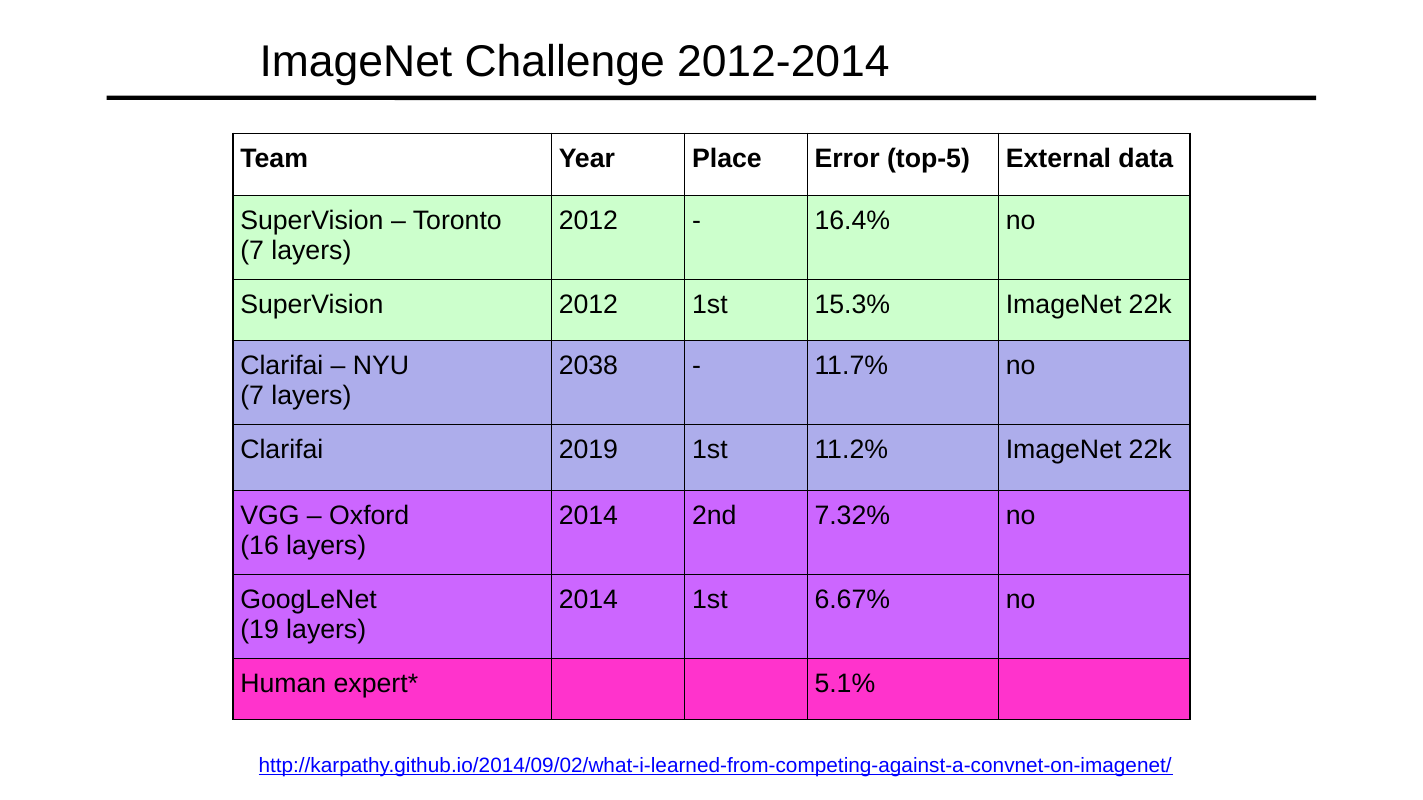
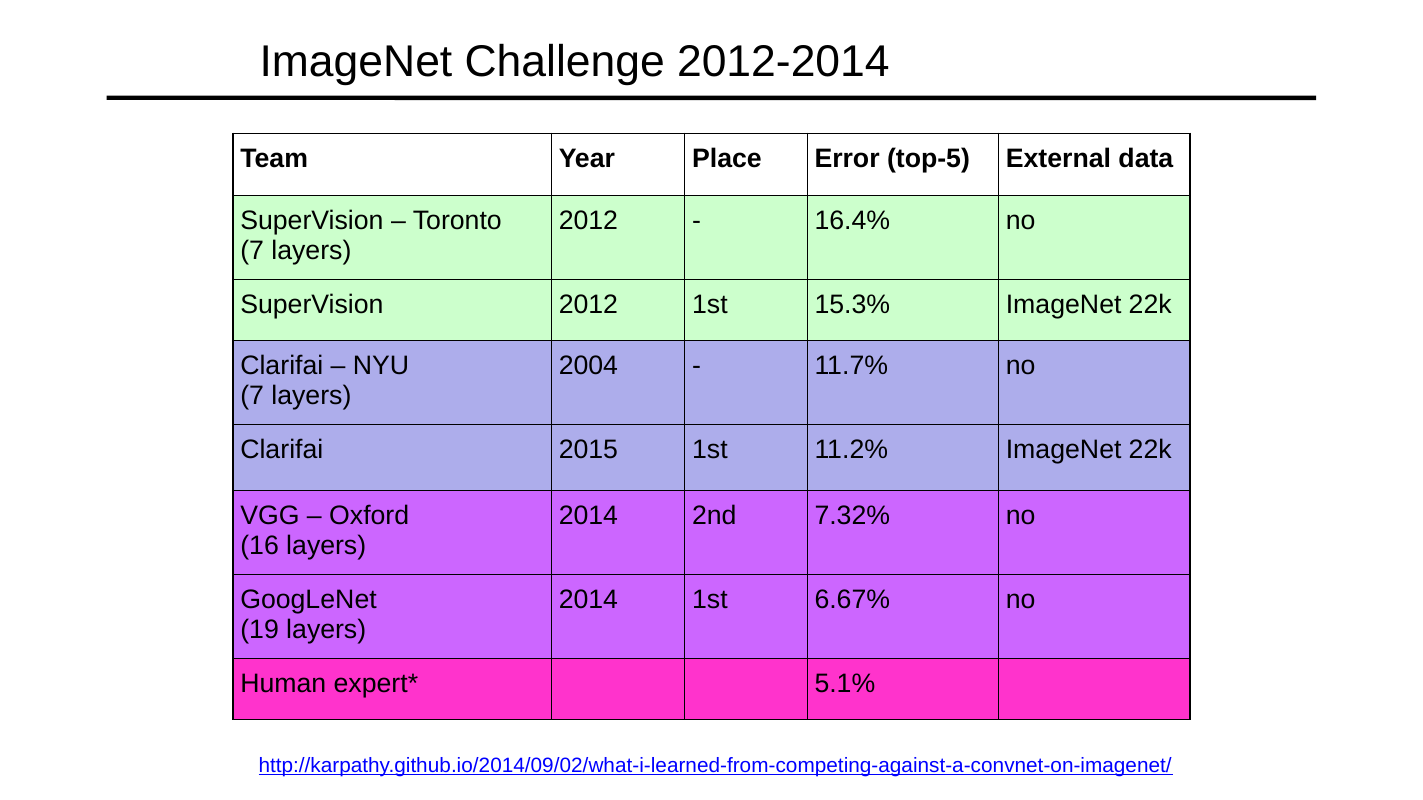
2038: 2038 -> 2004
2019: 2019 -> 2015
